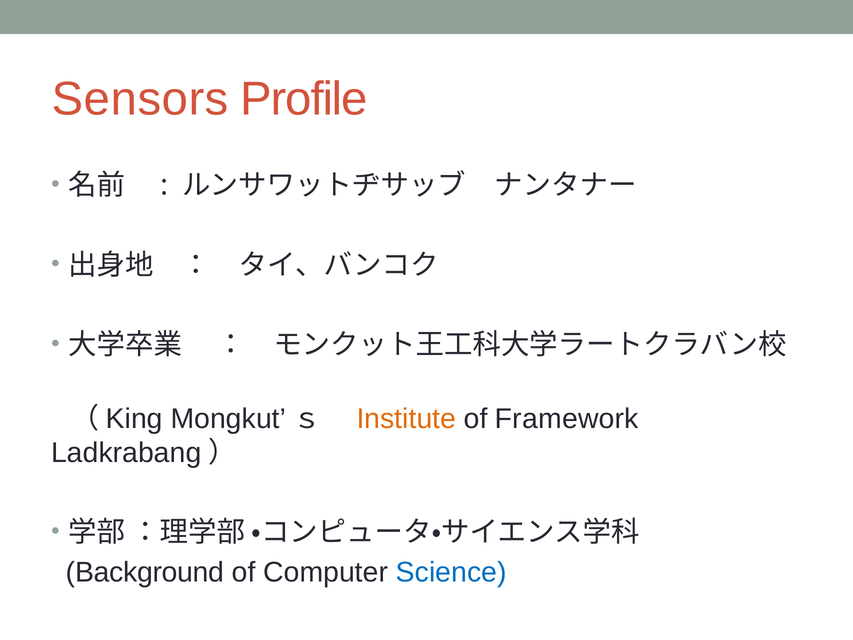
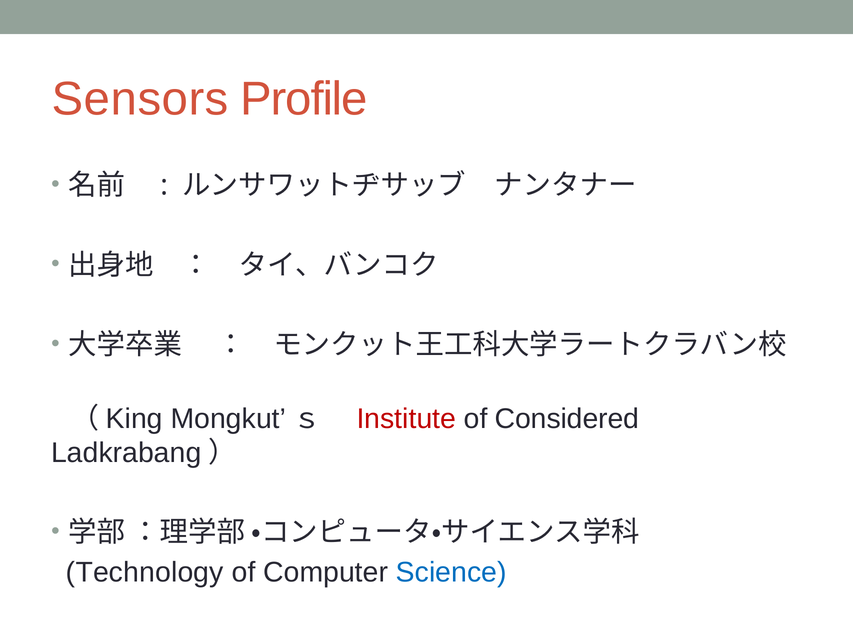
Institute colour: orange -> red
Framework: Framework -> Considered
Background: Background -> Technology
